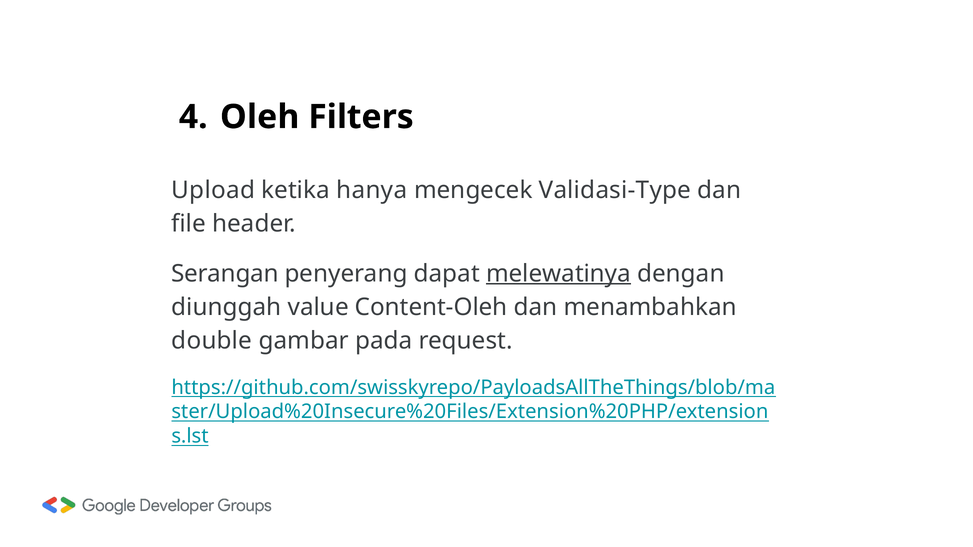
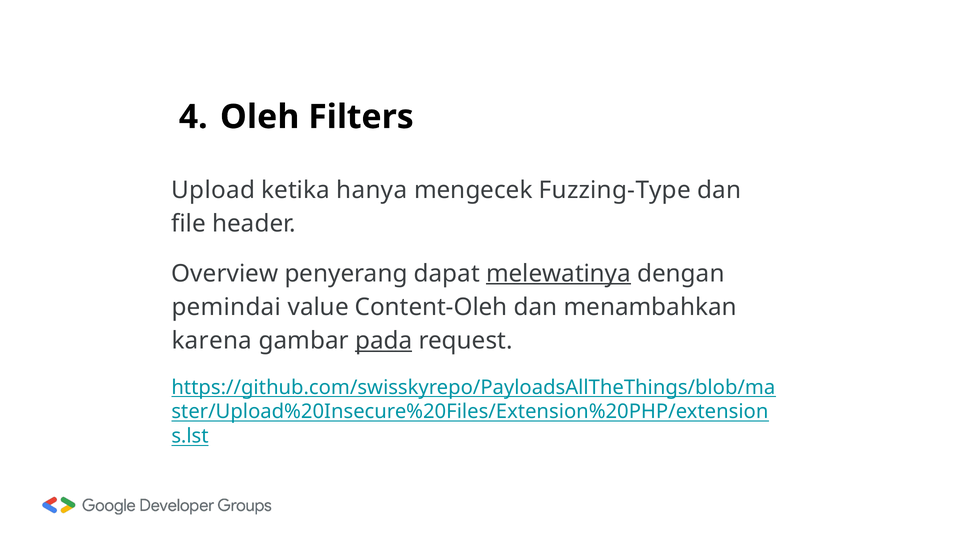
Validasi-Type: Validasi-Type -> Fuzzing-Type
Serangan: Serangan -> Overview
diunggah: diunggah -> pemindai
double: double -> karena
pada underline: none -> present
